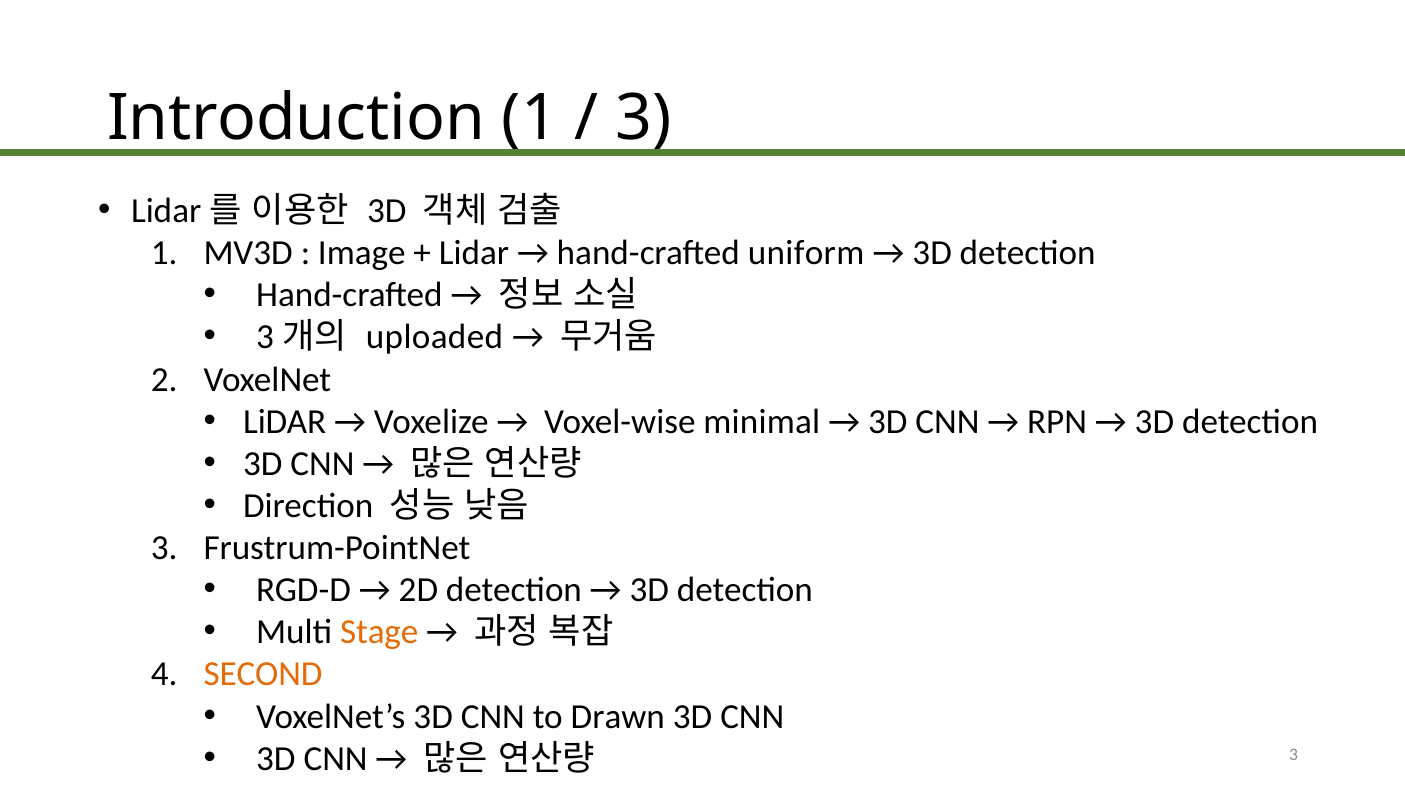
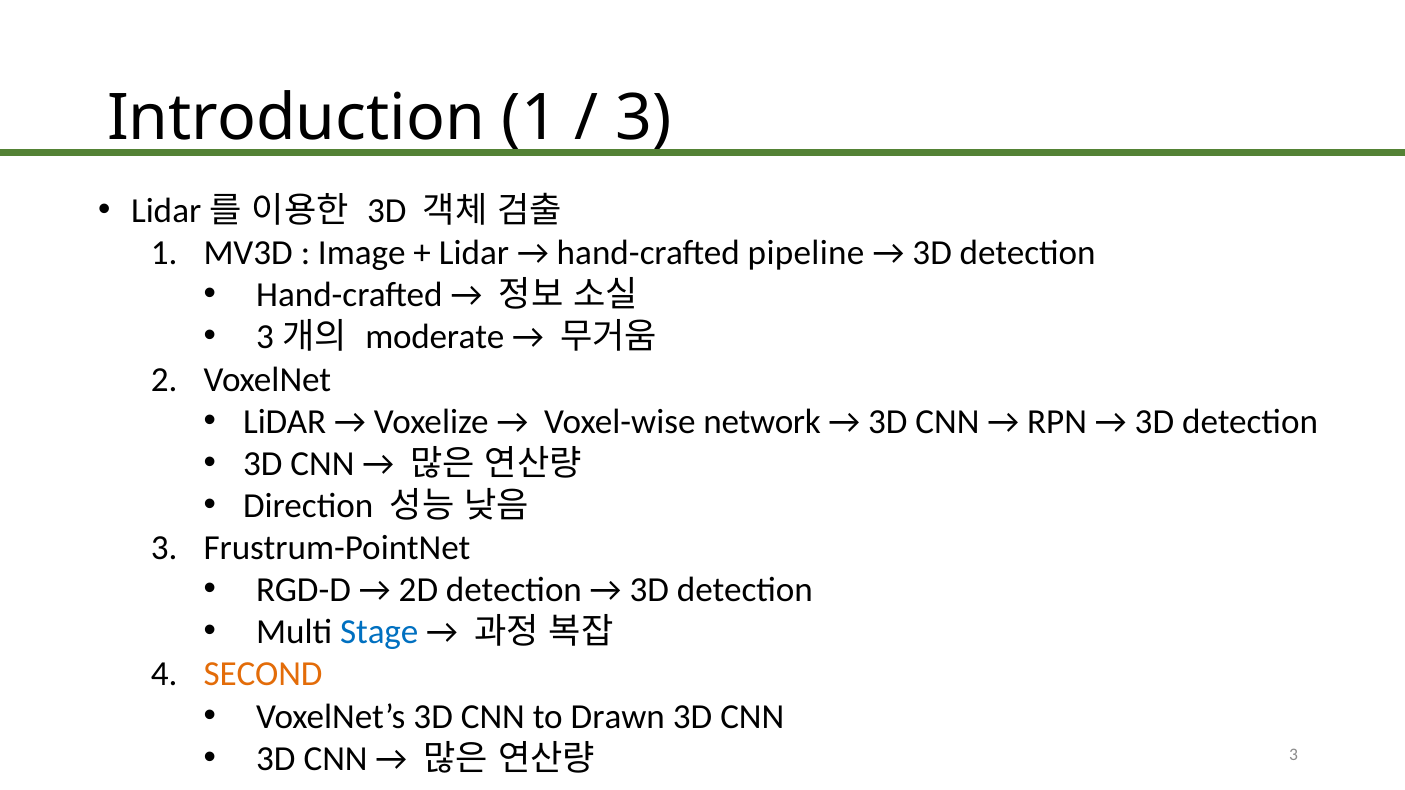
uniform: uniform -> pipeline
uploaded: uploaded -> moderate
minimal: minimal -> network
Stage colour: orange -> blue
